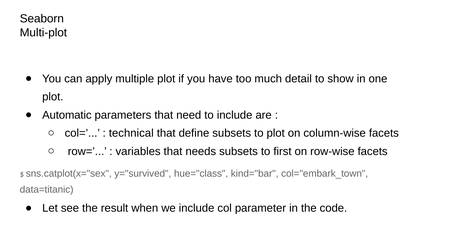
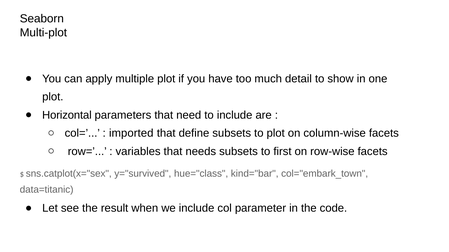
Automatic: Automatic -> Horizontal
technical: technical -> imported
